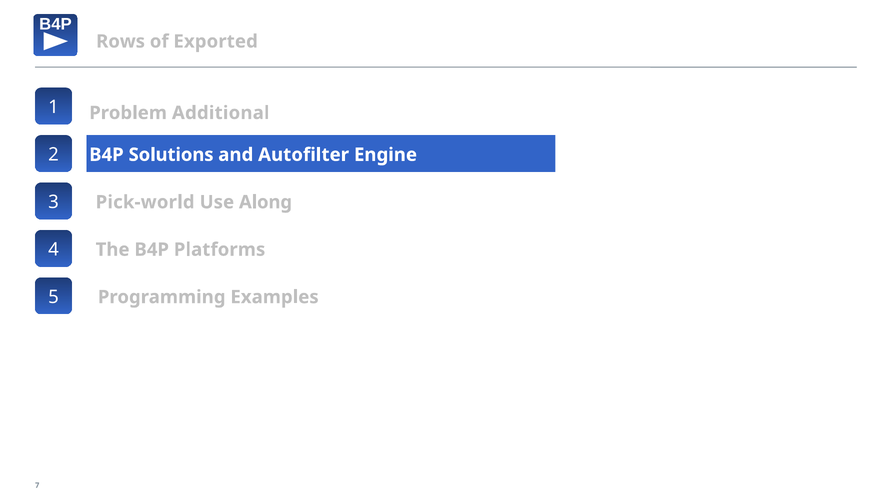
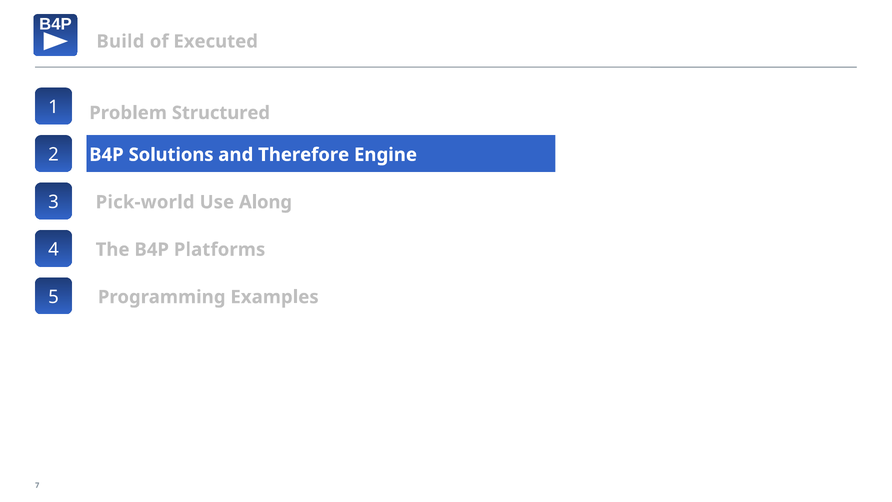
Rows: Rows -> Build
Exported: Exported -> Executed
Additional: Additional -> Structured
Autofilter: Autofilter -> Therefore
